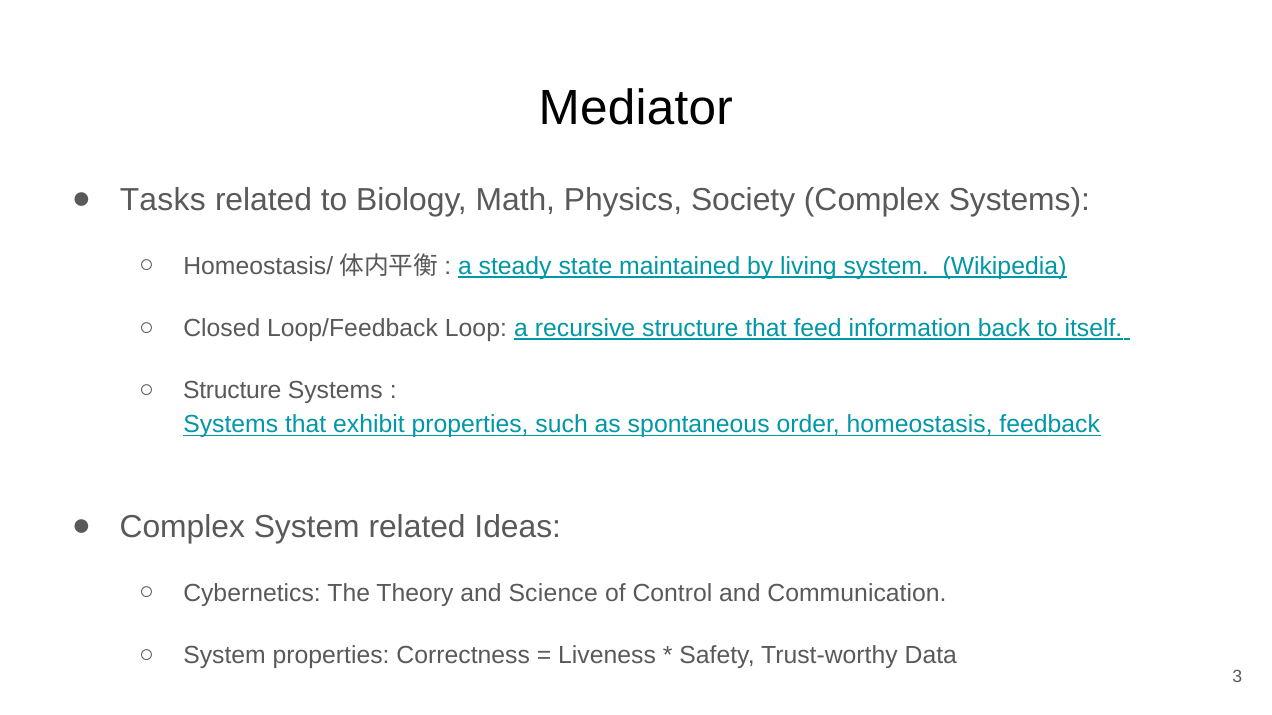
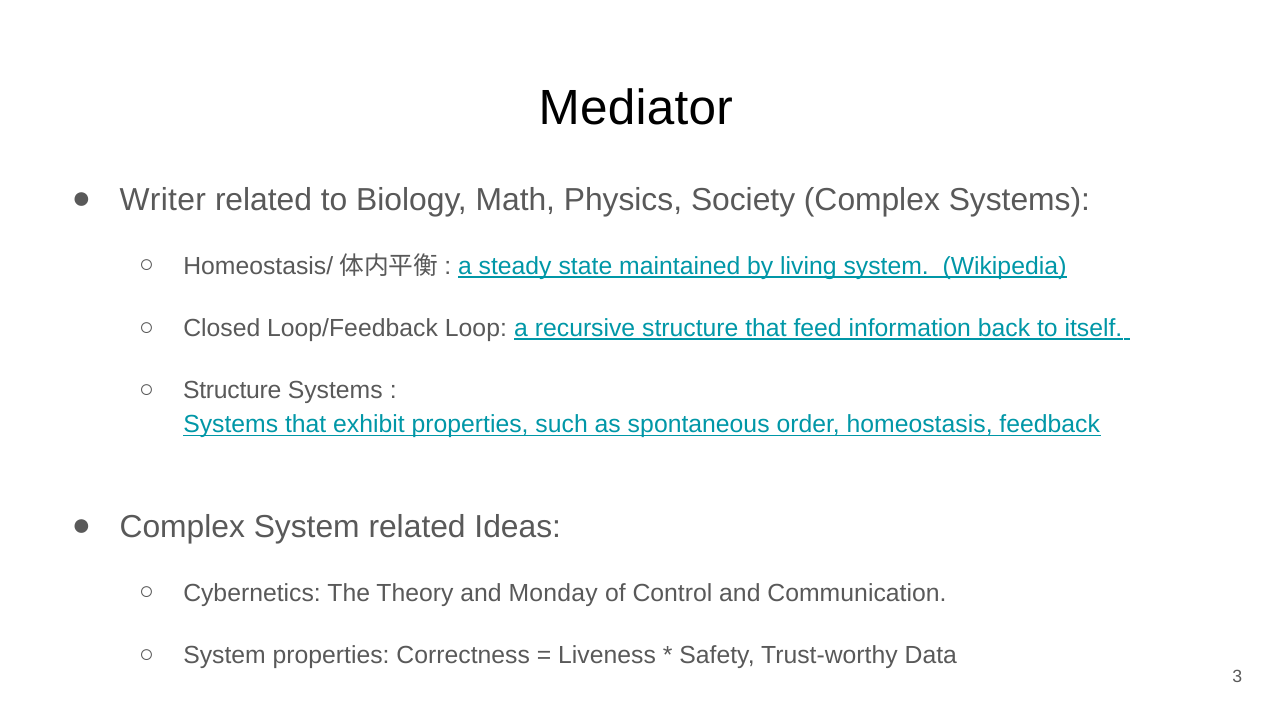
Tasks: Tasks -> Writer
Science: Science -> Monday
